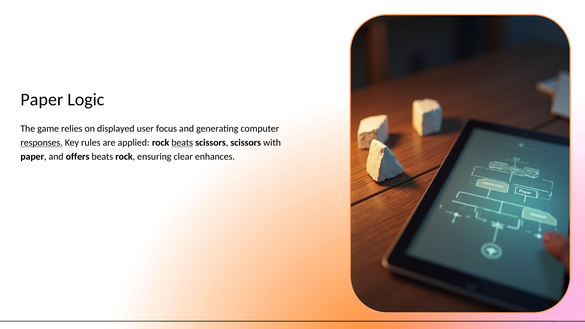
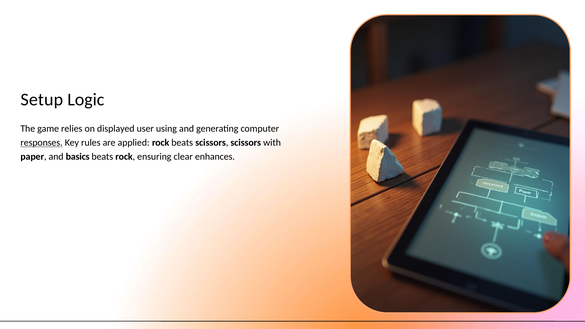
Paper at (42, 99): Paper -> Setup
focus: focus -> using
beats at (182, 143) underline: present -> none
offers: offers -> basics
